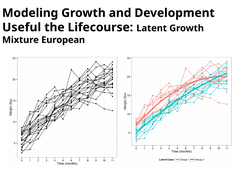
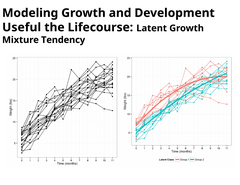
European: European -> Tendency
